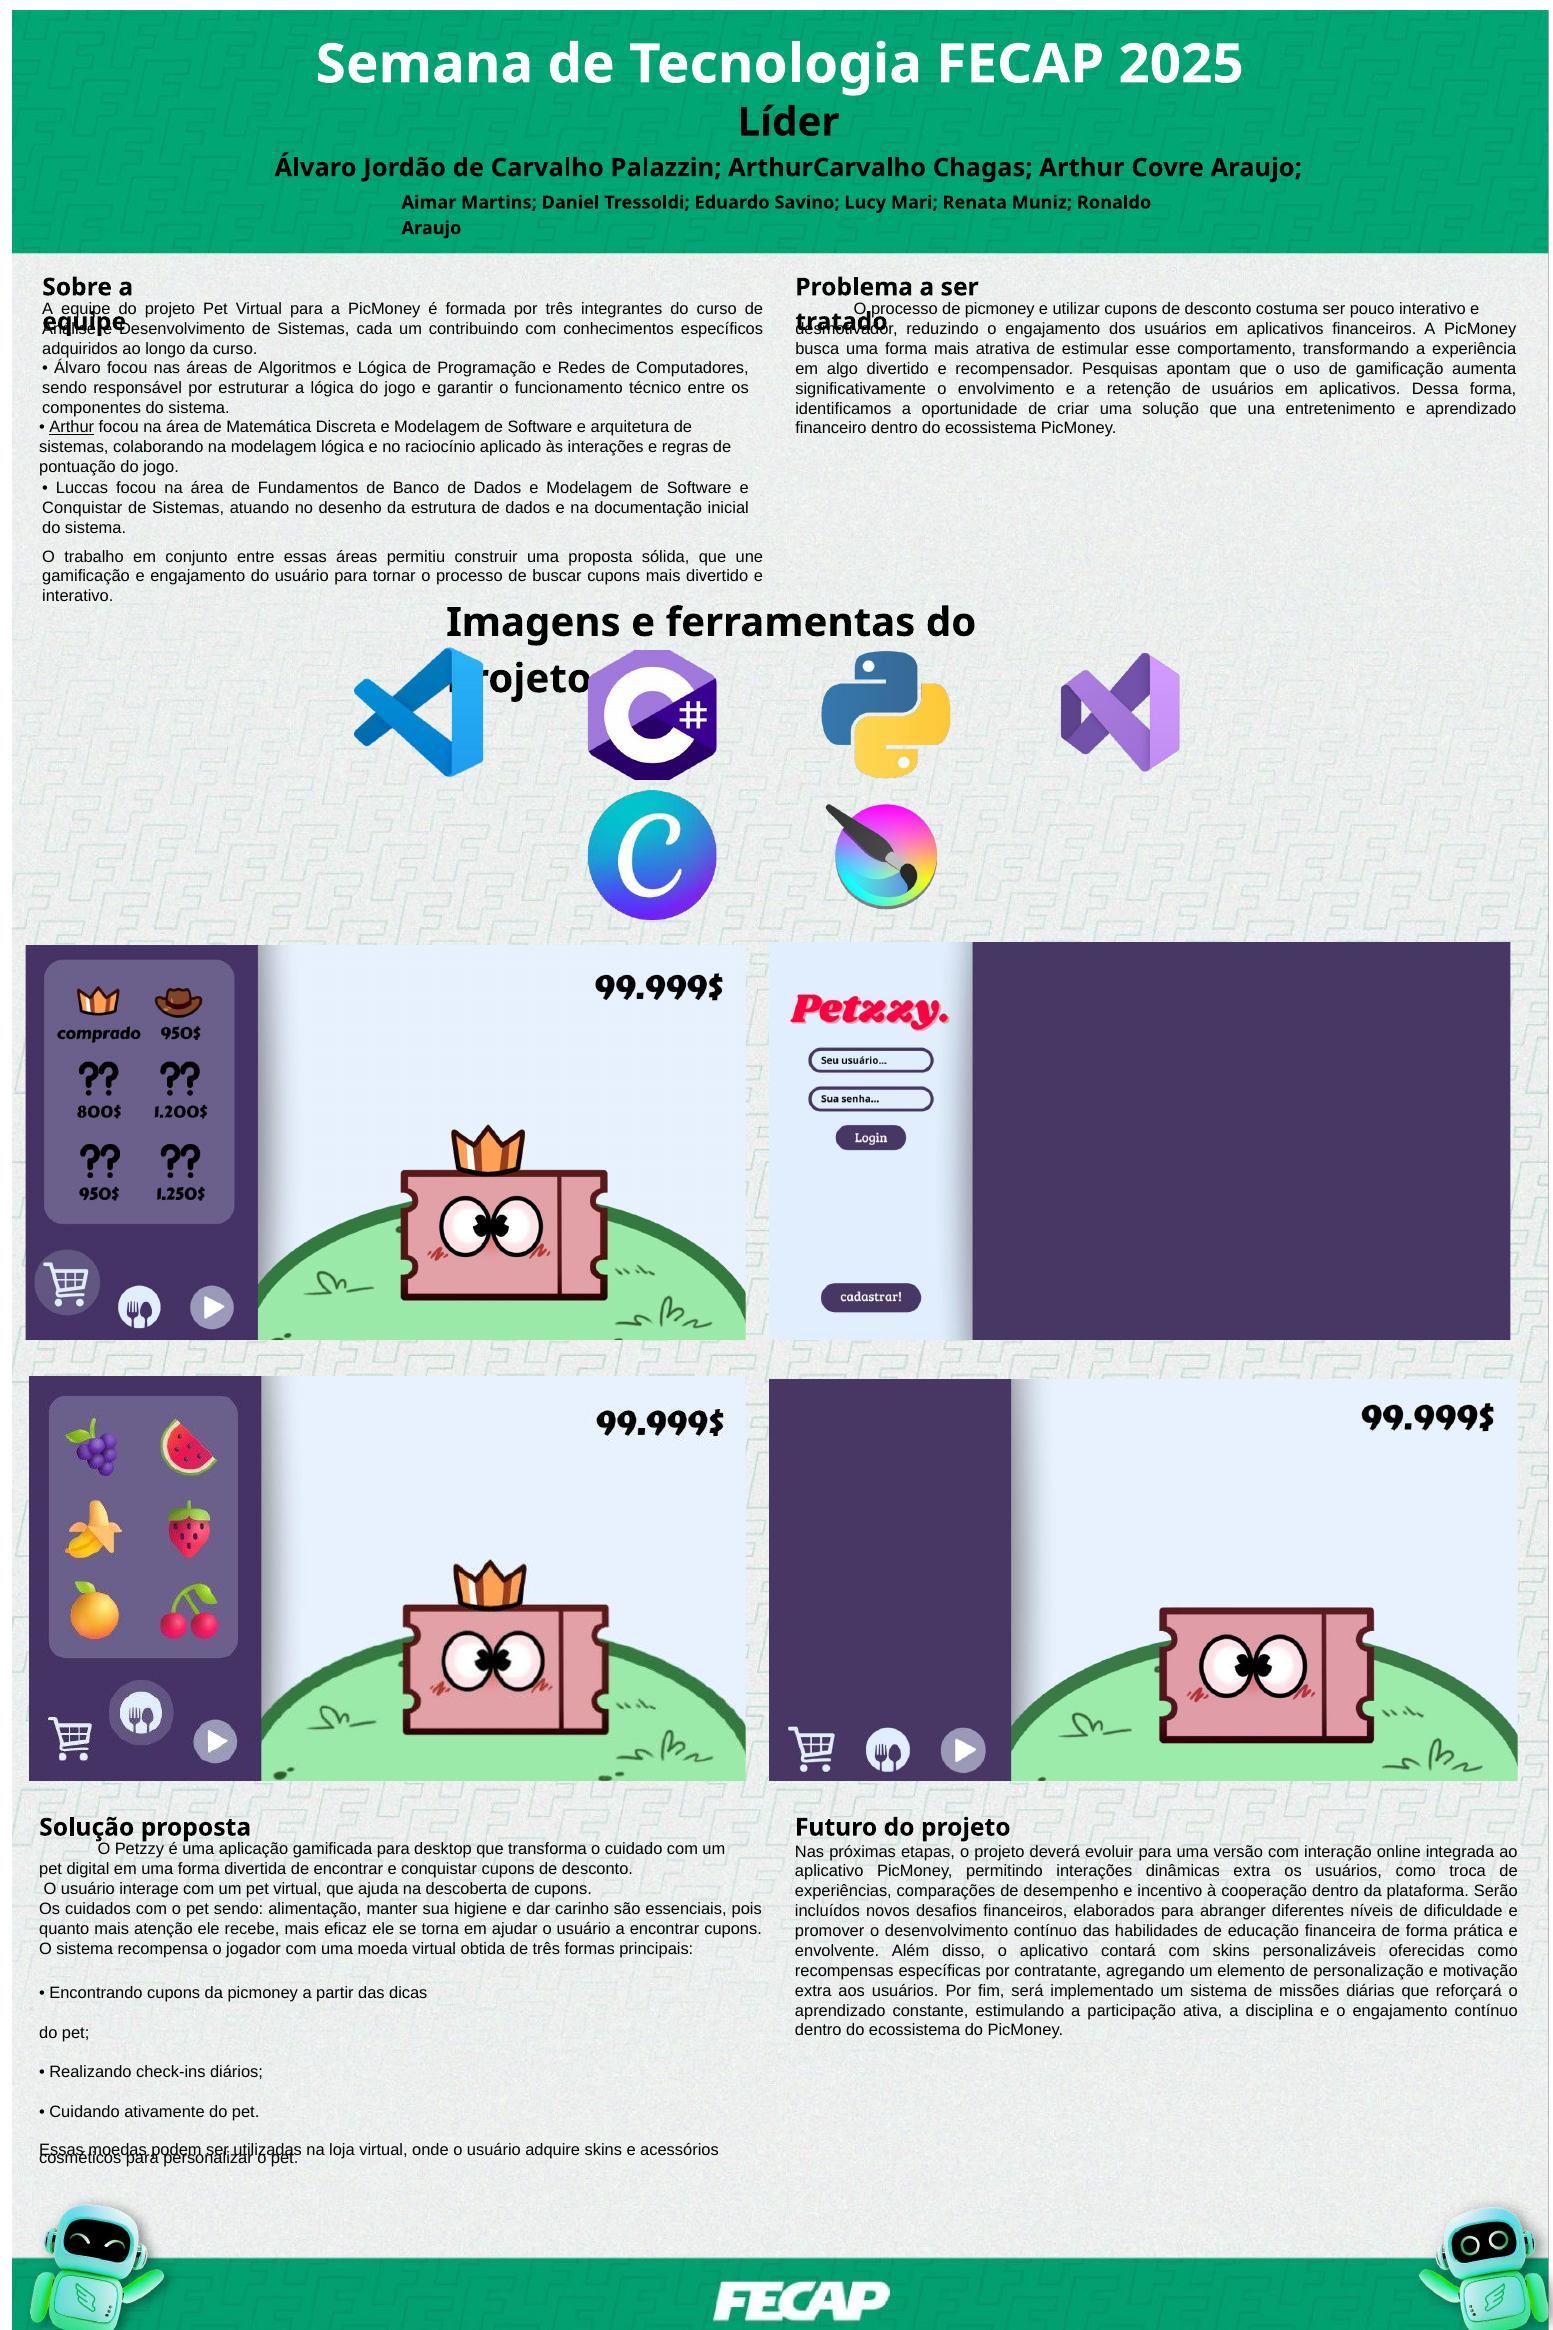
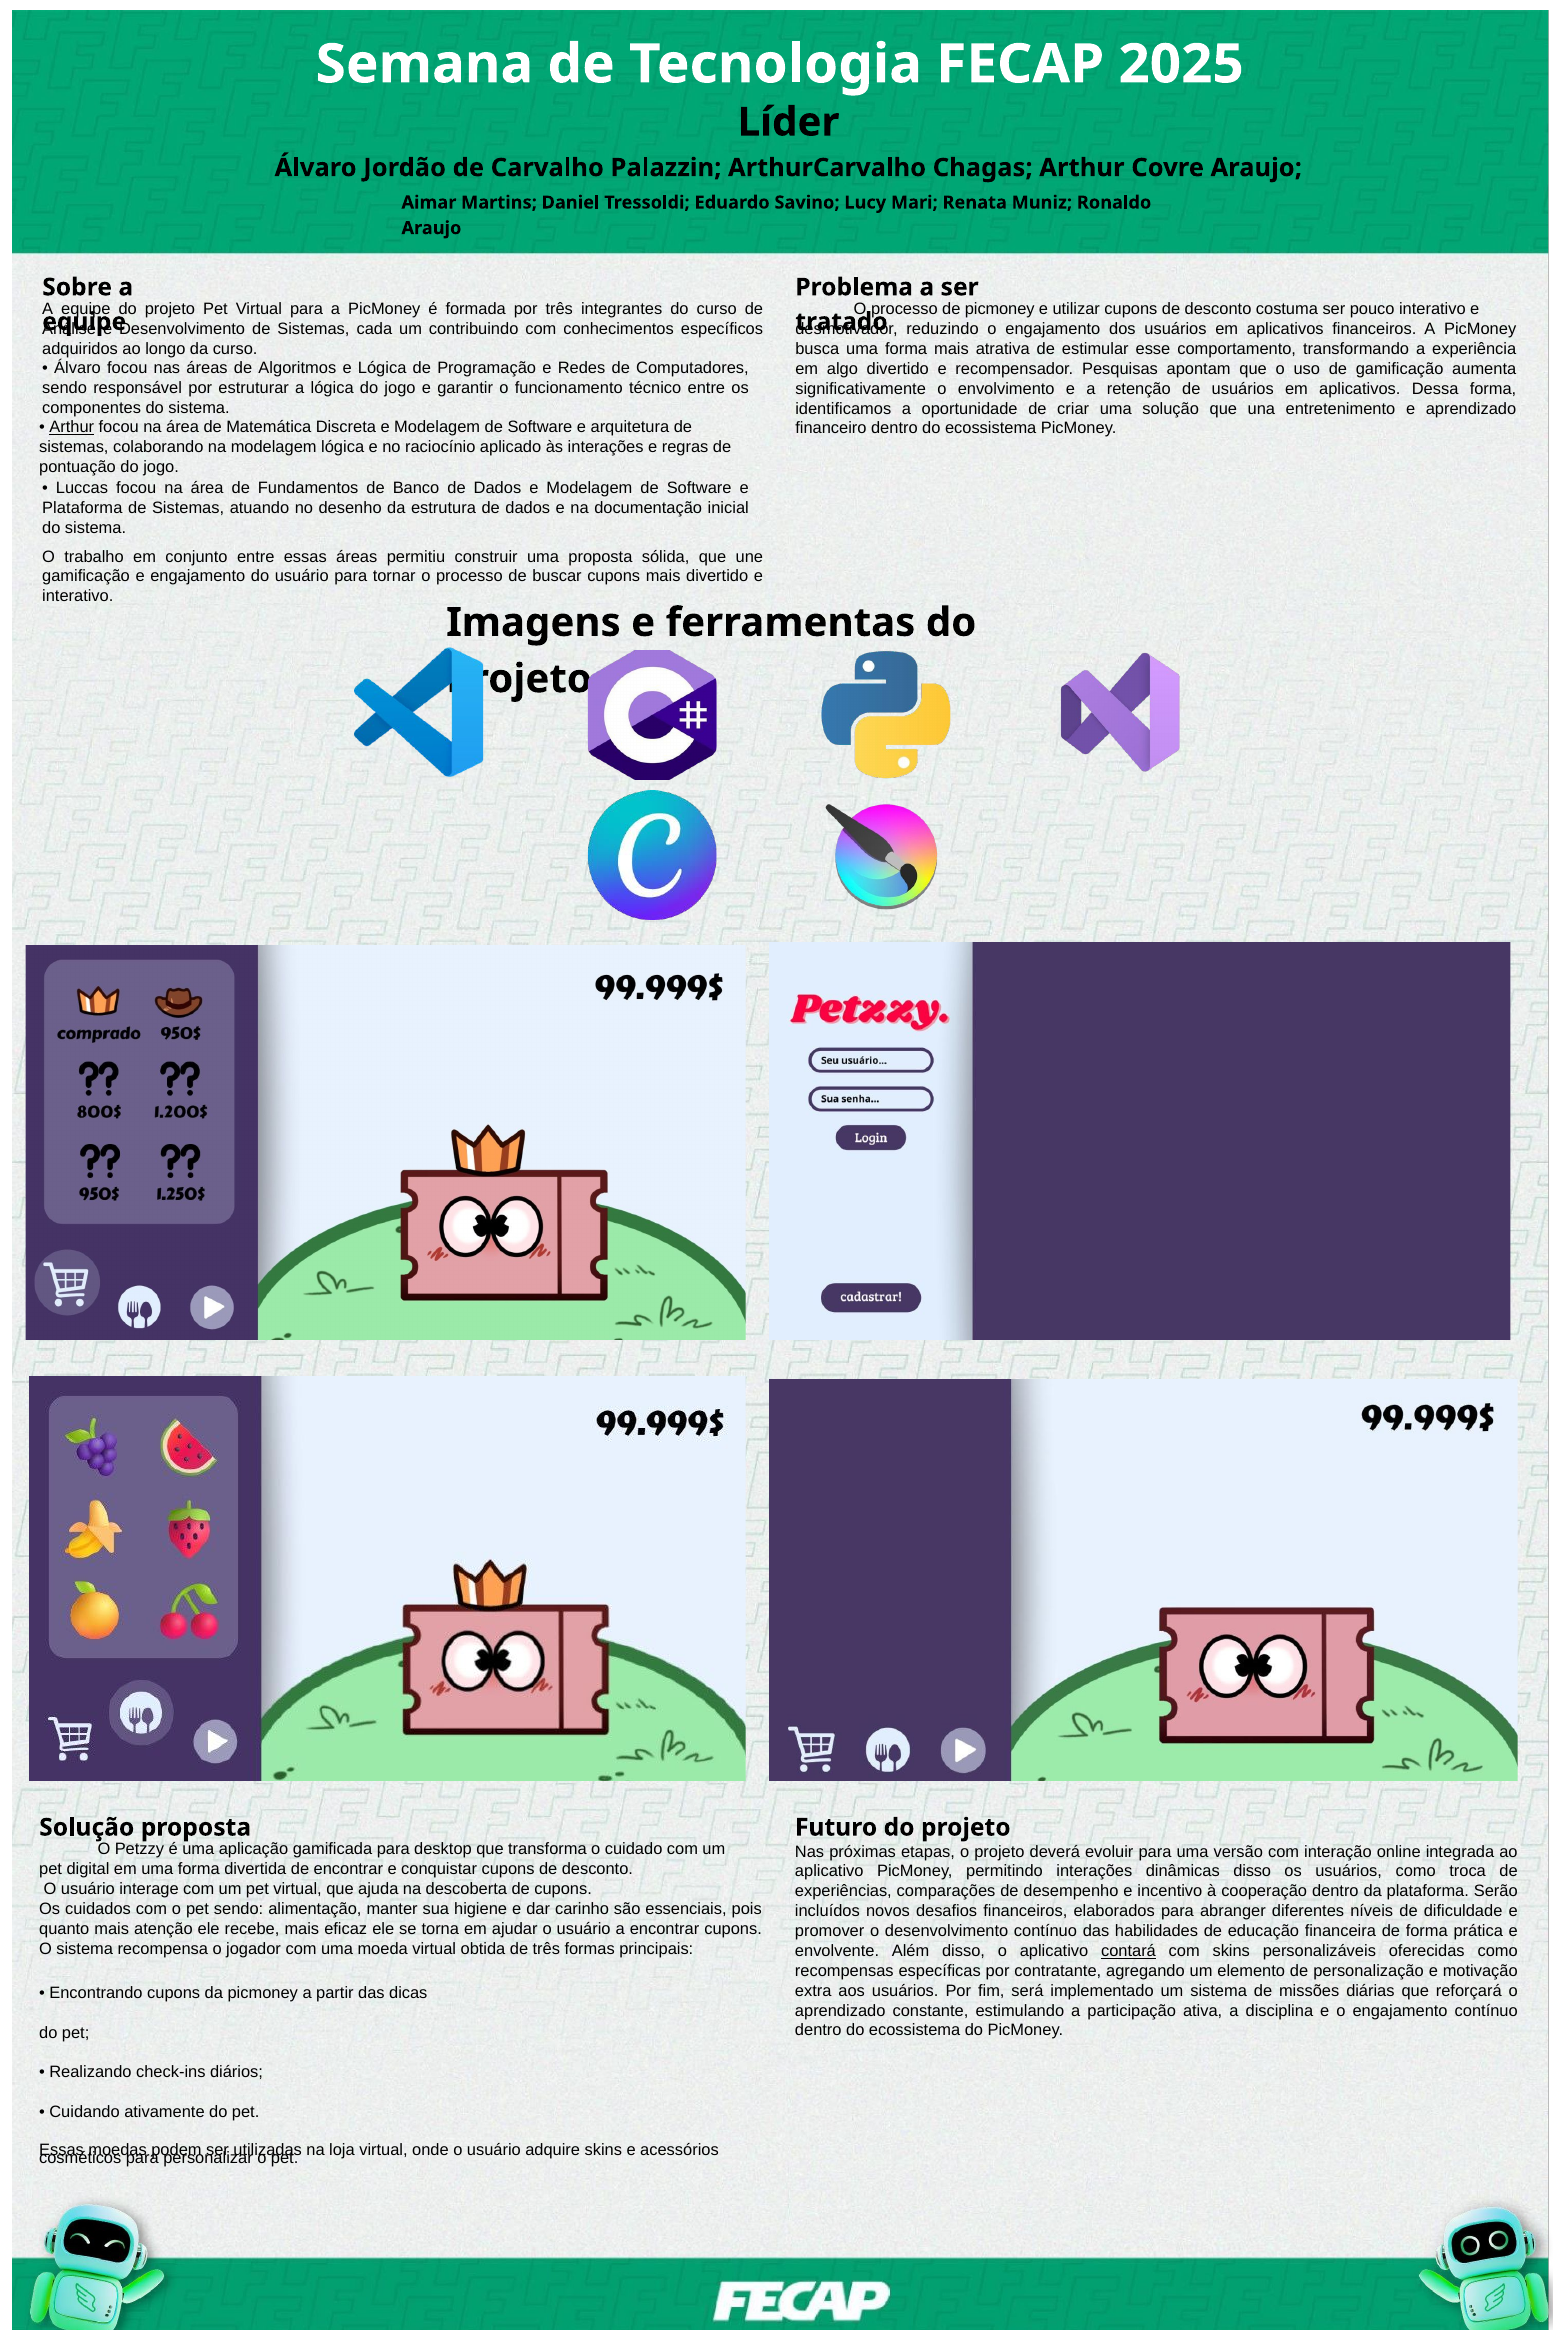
Conquistar at (82, 508): Conquistar -> Plataforma
dinâmicas extra: extra -> disso
contará underline: none -> present
